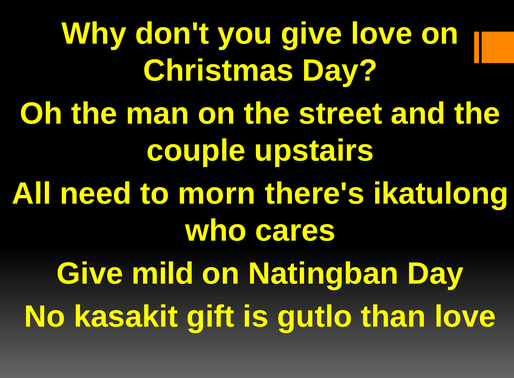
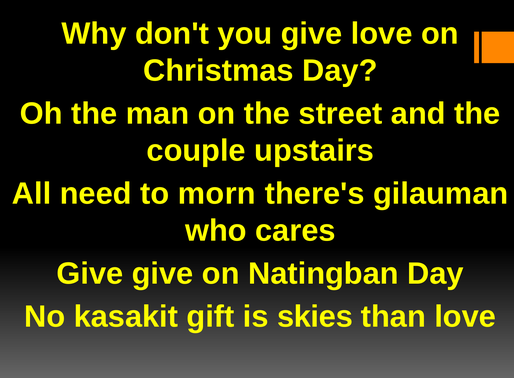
ikatulong: ikatulong -> gilauman
Give mild: mild -> give
gutlo: gutlo -> skies
